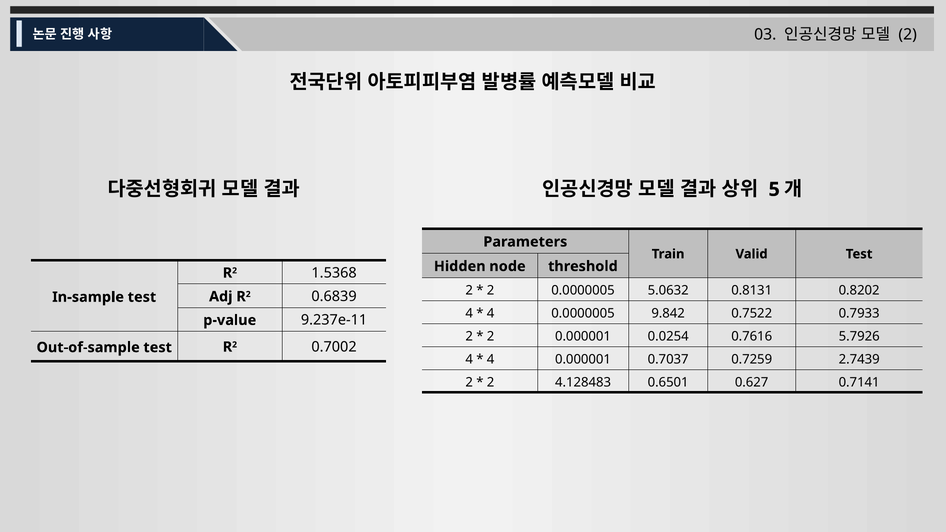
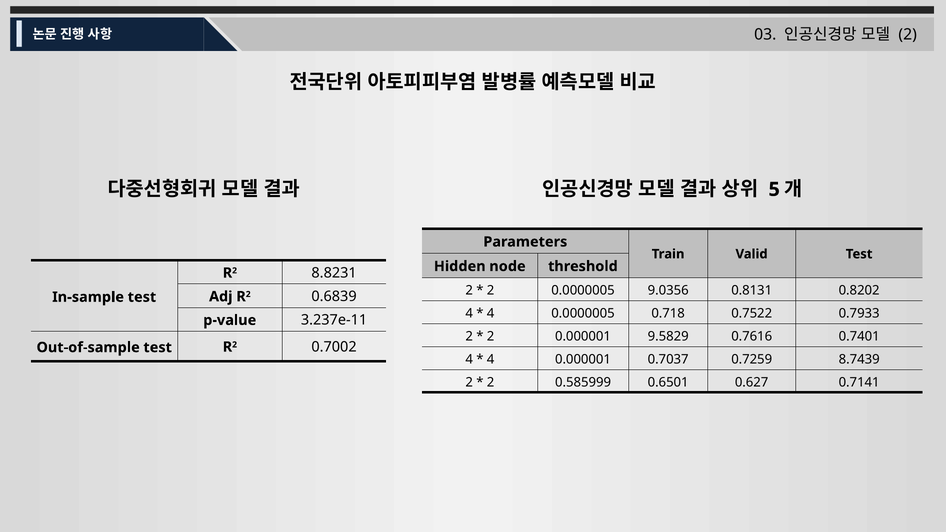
1.5368: 1.5368 -> 8.8231
5.0632: 5.0632 -> 9.0356
9.842: 9.842 -> 0.718
9.237e-11: 9.237e-11 -> 3.237e-11
0.0254: 0.0254 -> 9.5829
5.7926: 5.7926 -> 0.7401
2.7439: 2.7439 -> 8.7439
4.128483: 4.128483 -> 0.585999
